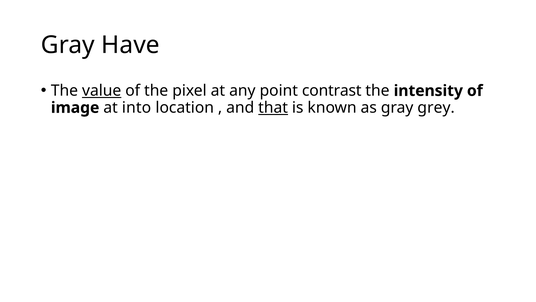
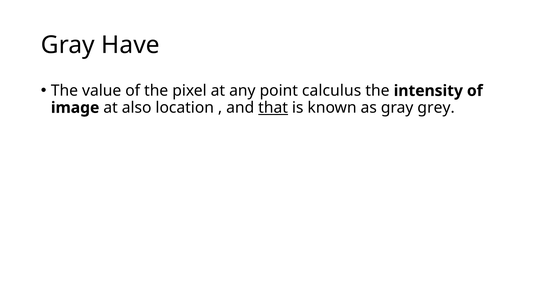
value underline: present -> none
contrast: contrast -> calculus
into: into -> also
